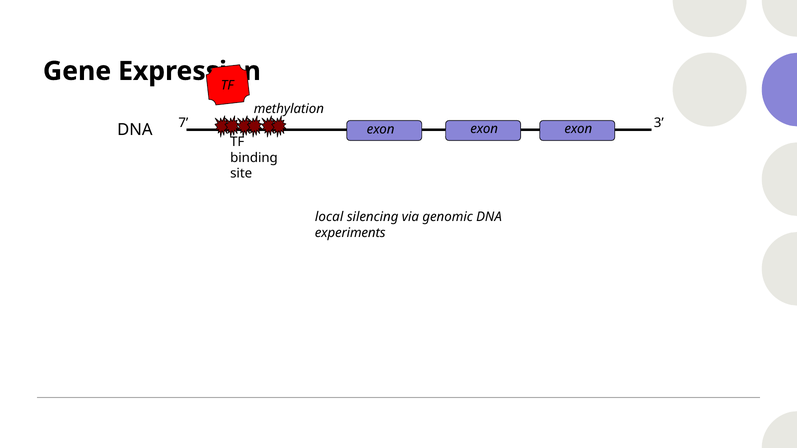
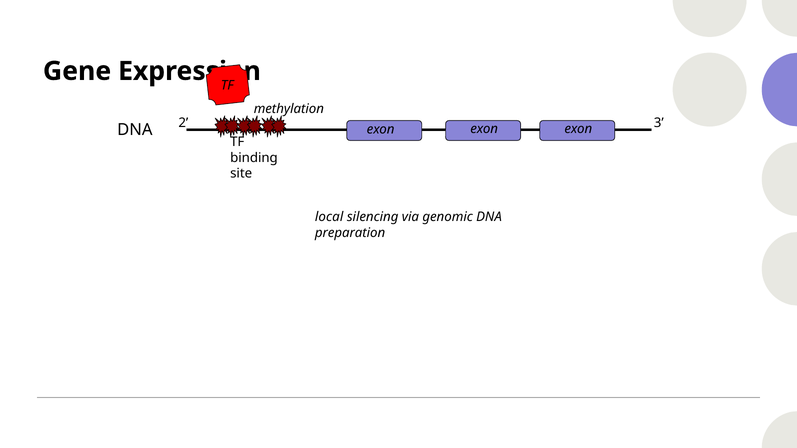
7: 7 -> 2
experiments: experiments -> preparation
